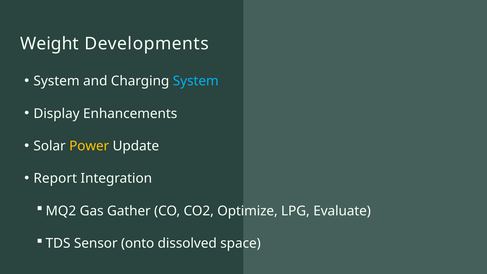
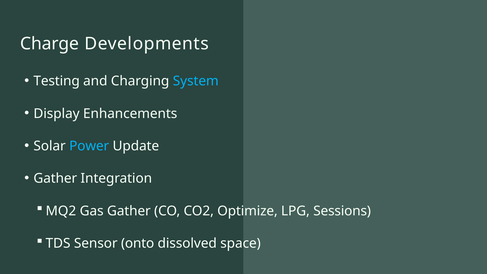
Weight: Weight -> Charge
System at (57, 81): System -> Testing
Power colour: yellow -> light blue
Report at (55, 178): Report -> Gather
Evaluate: Evaluate -> Sessions
